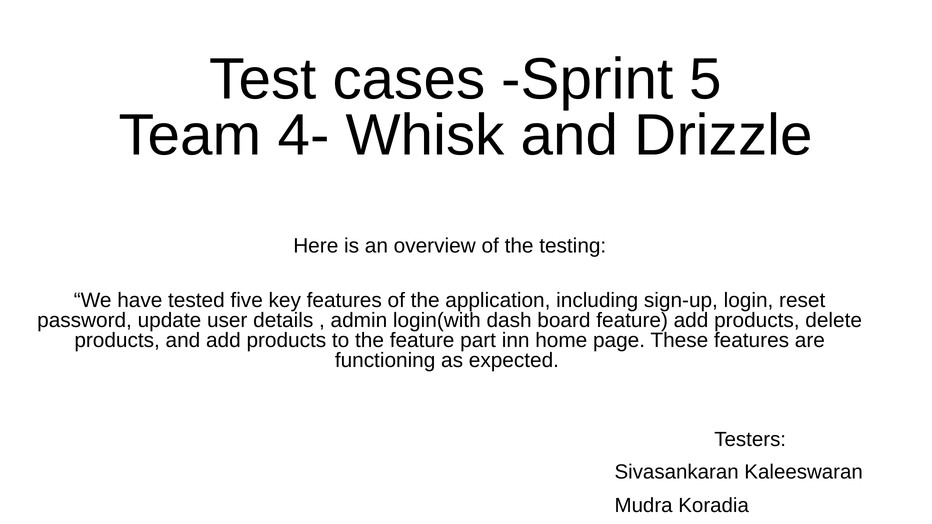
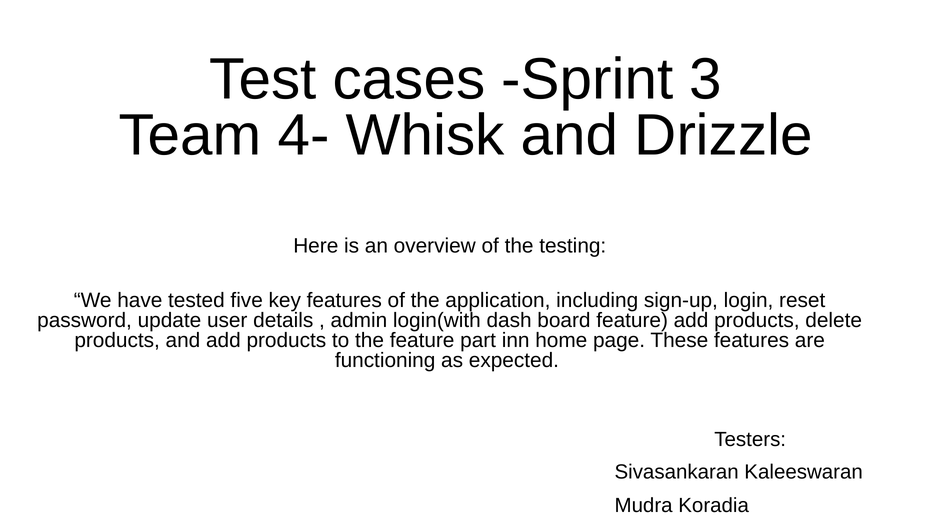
5: 5 -> 3
